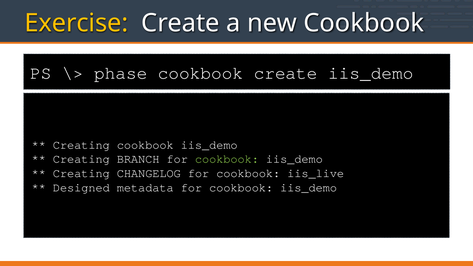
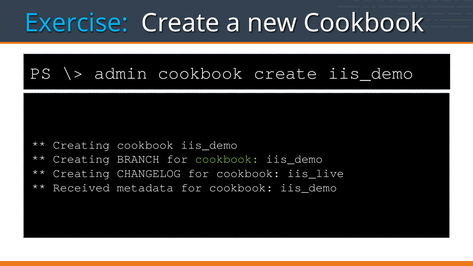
Exercise colour: yellow -> light blue
phase: phase -> admin
Designed: Designed -> Received
